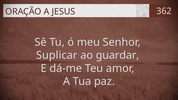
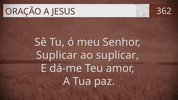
ao guardar: guardar -> suplicar
